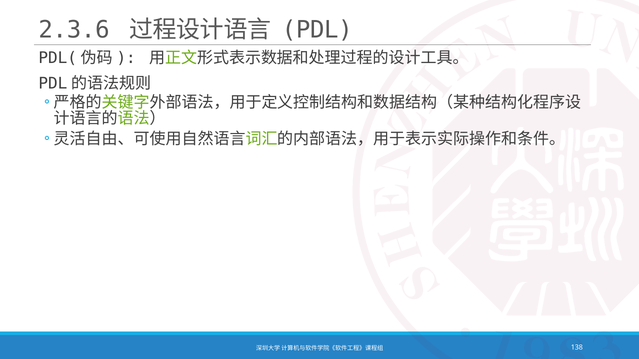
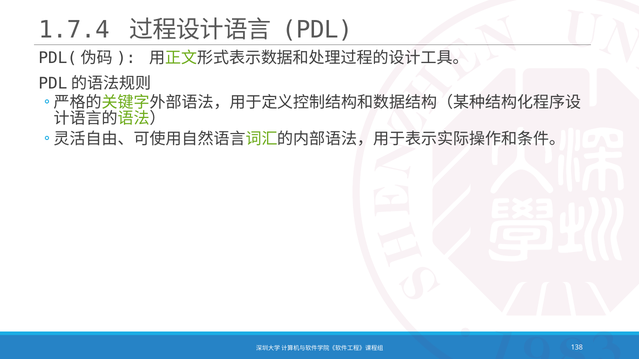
2.3.6: 2.3.6 -> 1.7.4
